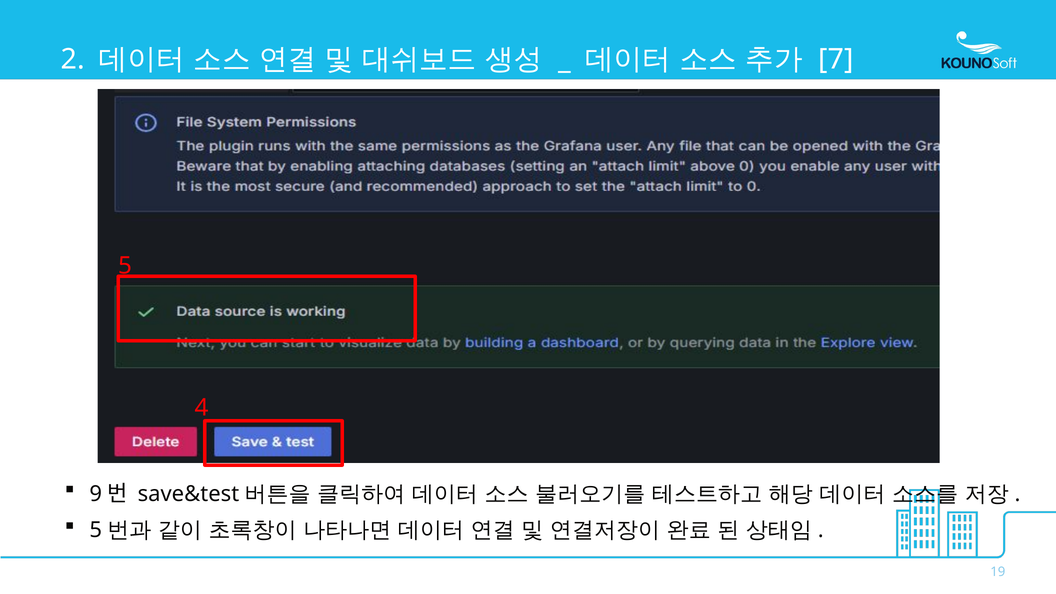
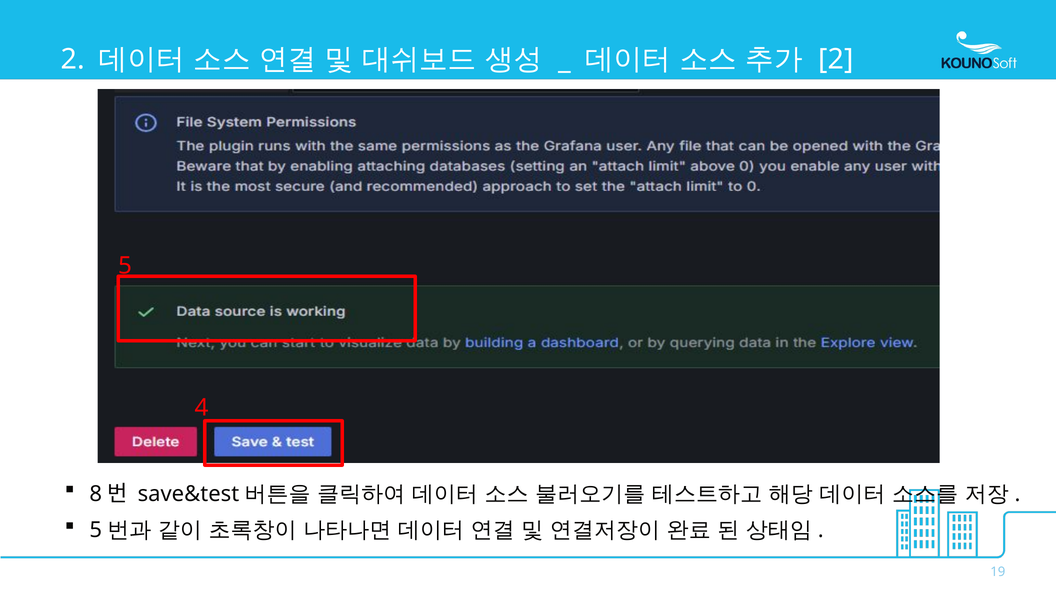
7 at (836, 59): 7 -> 2
9: 9 -> 8
